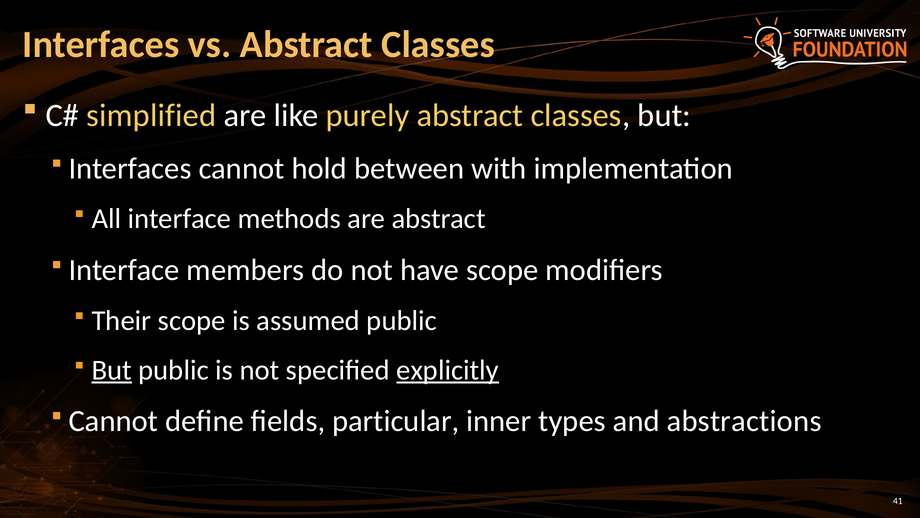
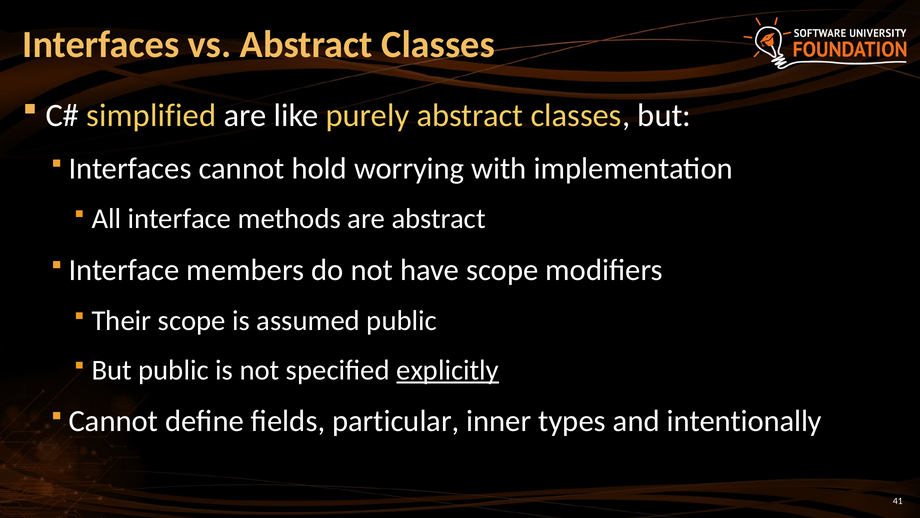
between: between -> worrying
But at (112, 370) underline: present -> none
abstractions: abstractions -> intentionally
